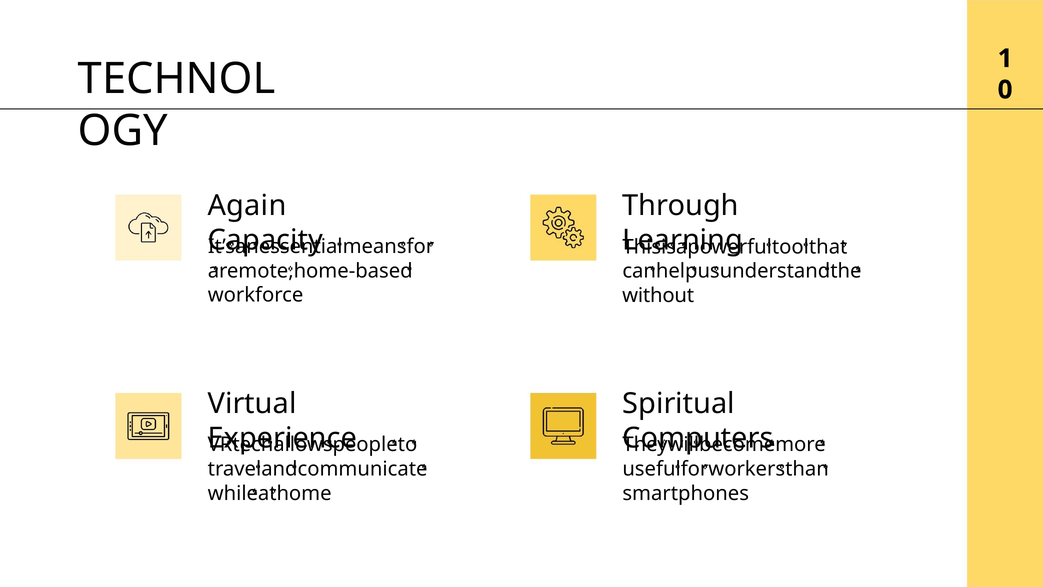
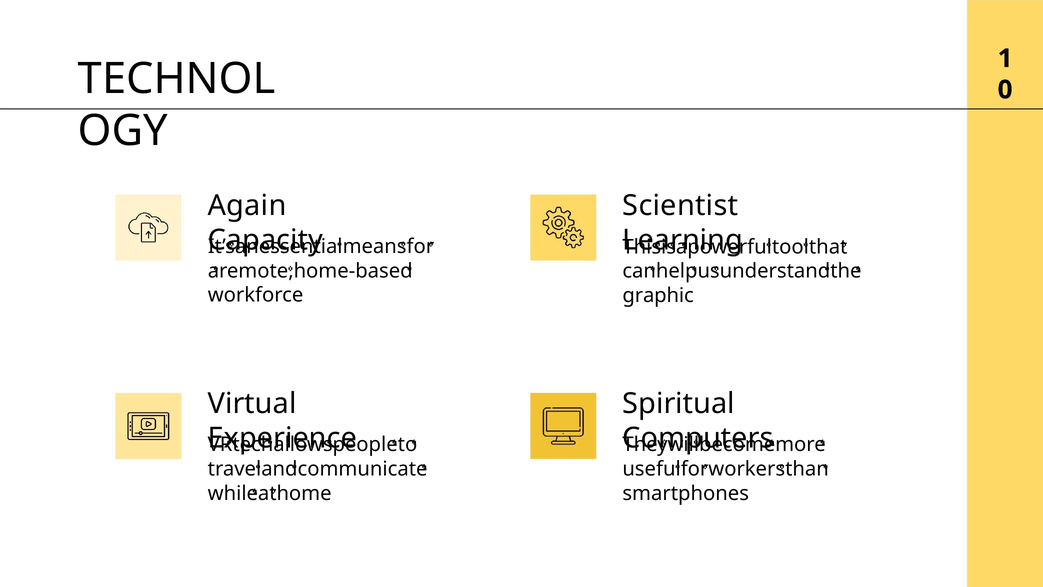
Through: Through -> Scientist
without: without -> graphic
